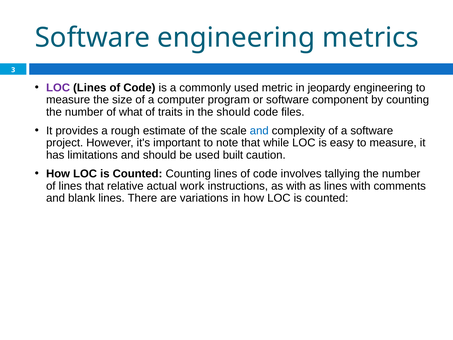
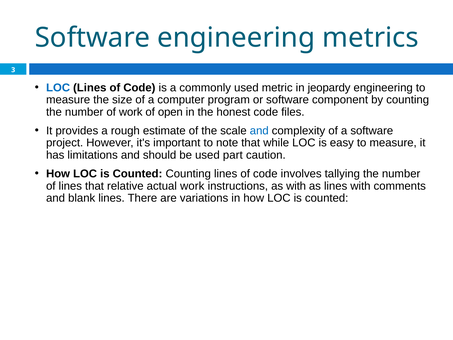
LOC at (58, 88) colour: purple -> blue
of what: what -> work
traits: traits -> open
the should: should -> honest
built: built -> part
